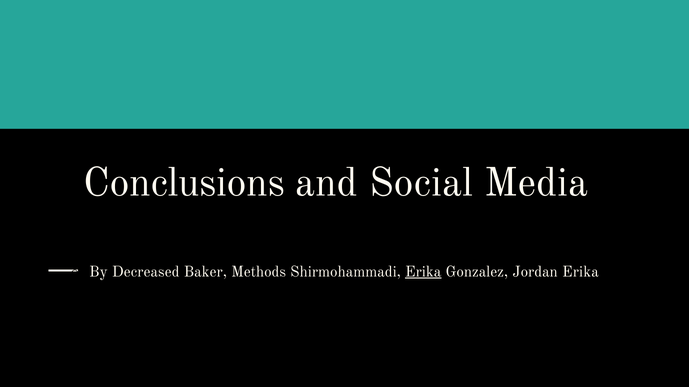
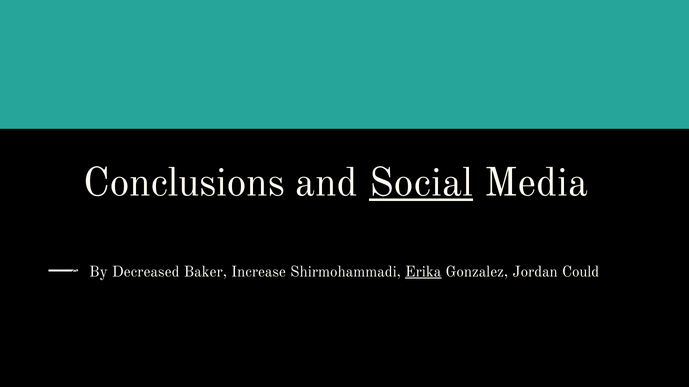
Social underline: none -> present
Methods: Methods -> Increase
Jordan Erika: Erika -> Could
